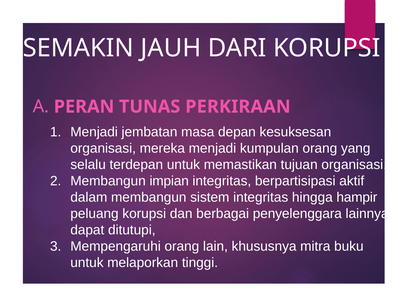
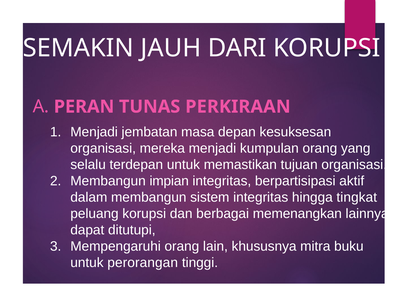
hampir: hampir -> tingkat
penyelenggara: penyelenggara -> memenangkan
melaporkan: melaporkan -> perorangan
